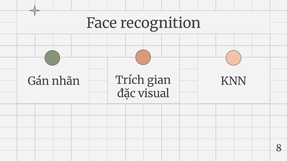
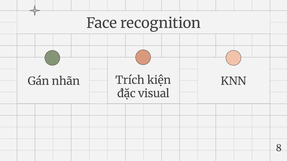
gian: gian -> kiện
